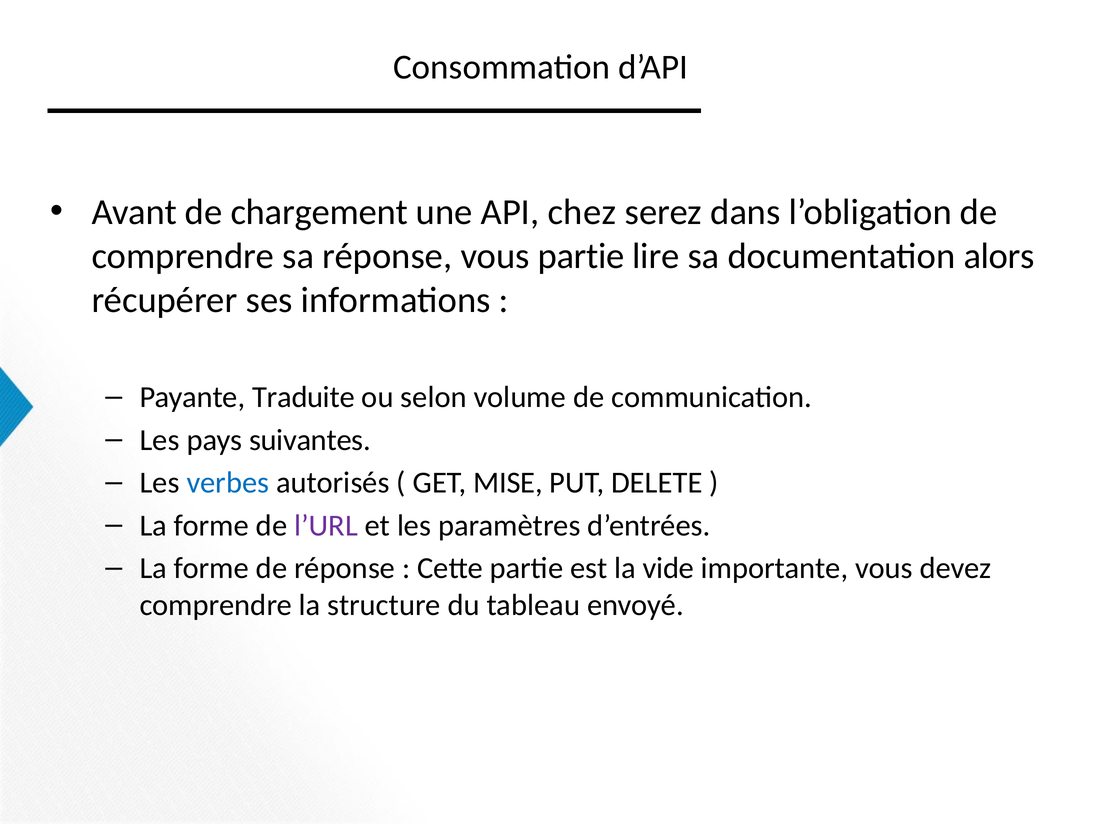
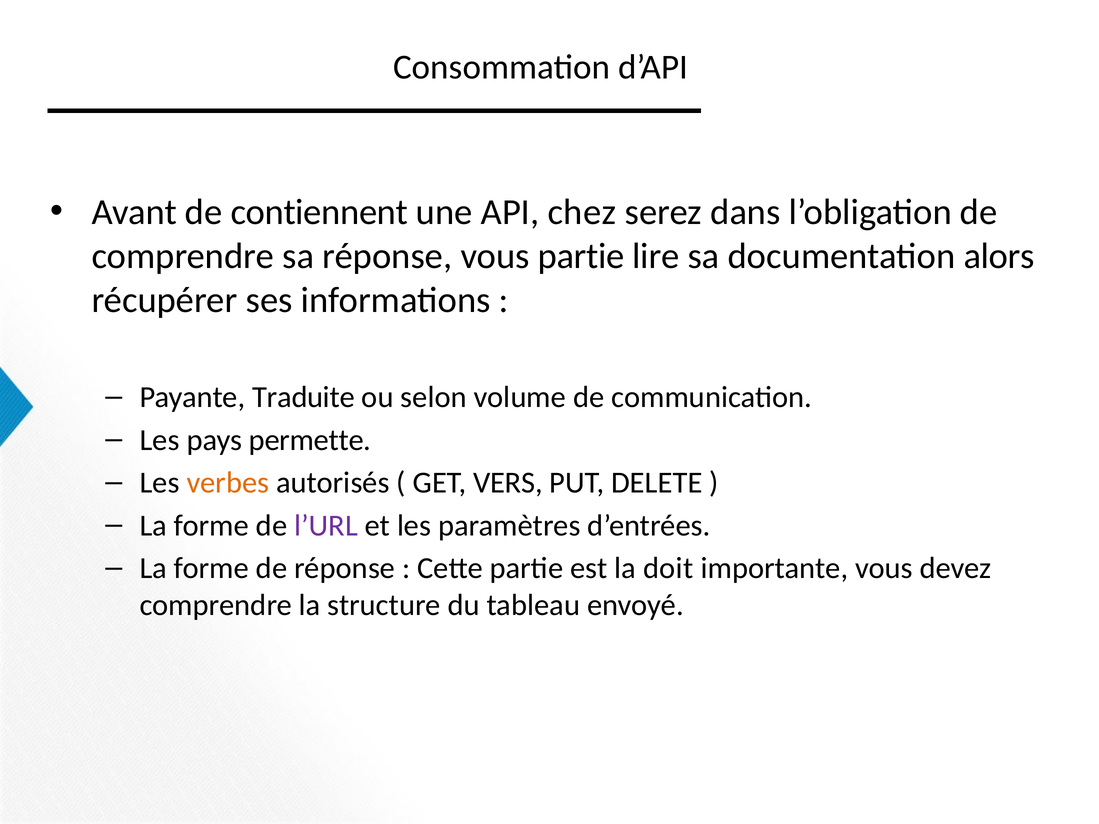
chargement: chargement -> contiennent
suivantes: suivantes -> permette
verbes colour: blue -> orange
MISE: MISE -> VERS
vide: vide -> doit
